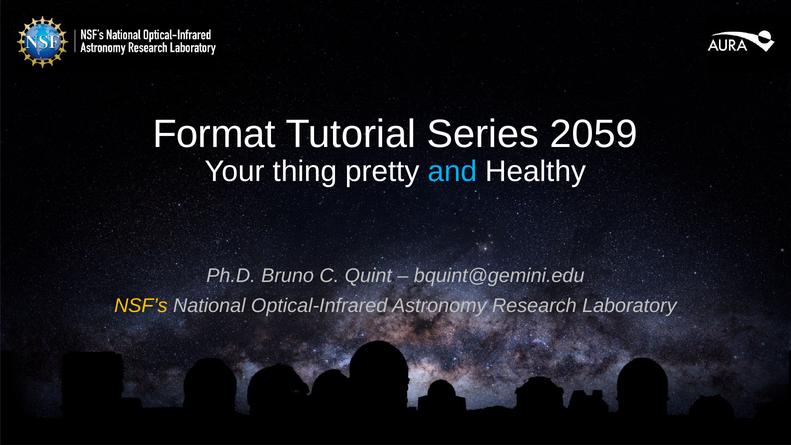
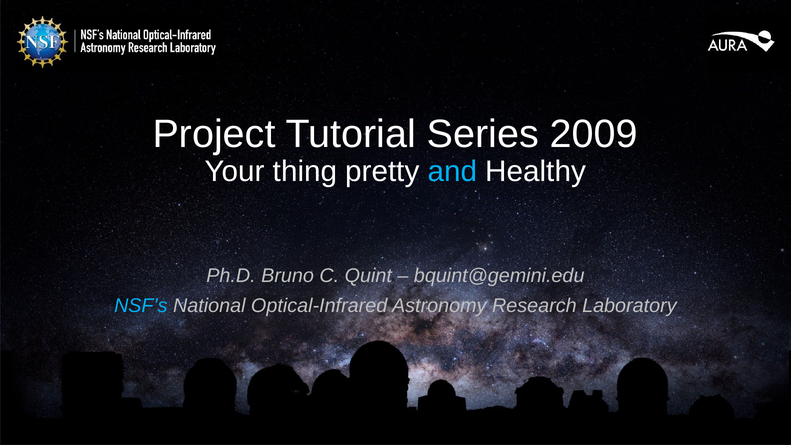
Format: Format -> Project
2059: 2059 -> 2009
NSF’s colour: yellow -> light blue
